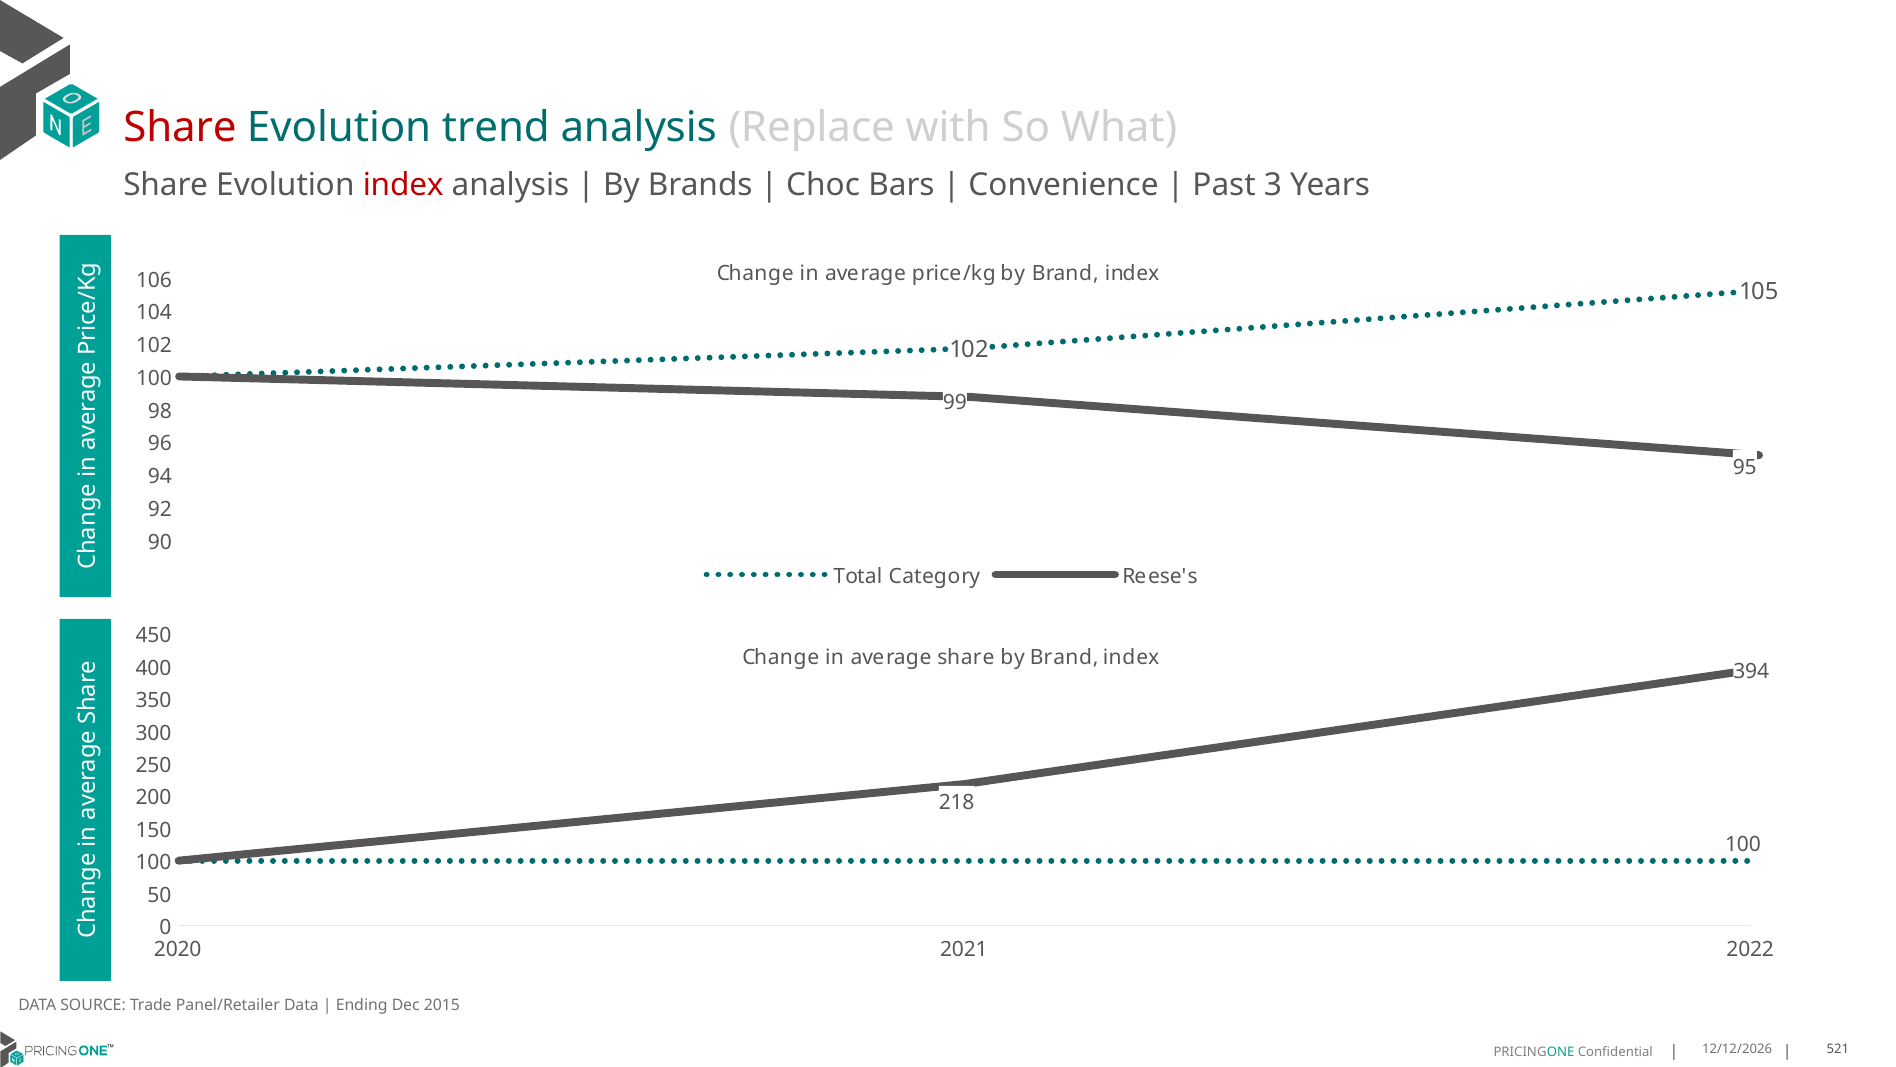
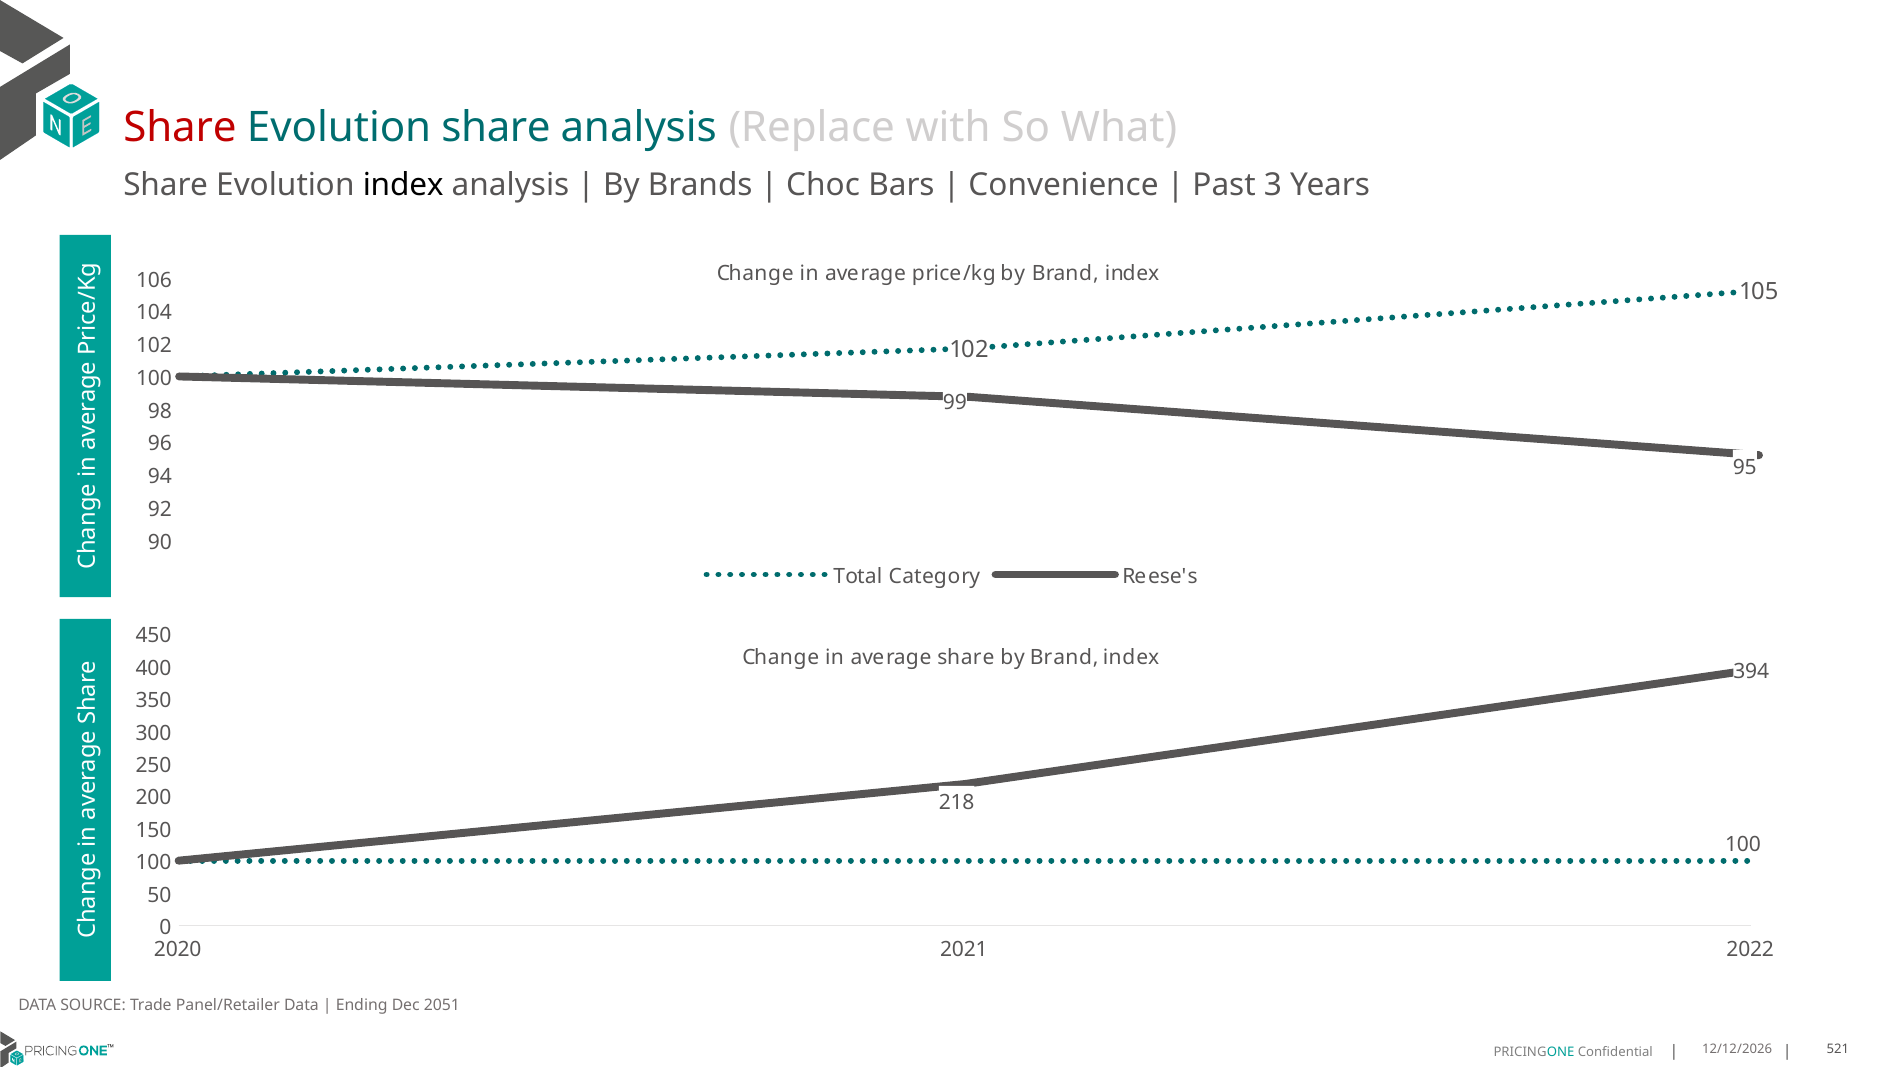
Evolution trend: trend -> share
index at (403, 185) colour: red -> black
2015: 2015 -> 2051
